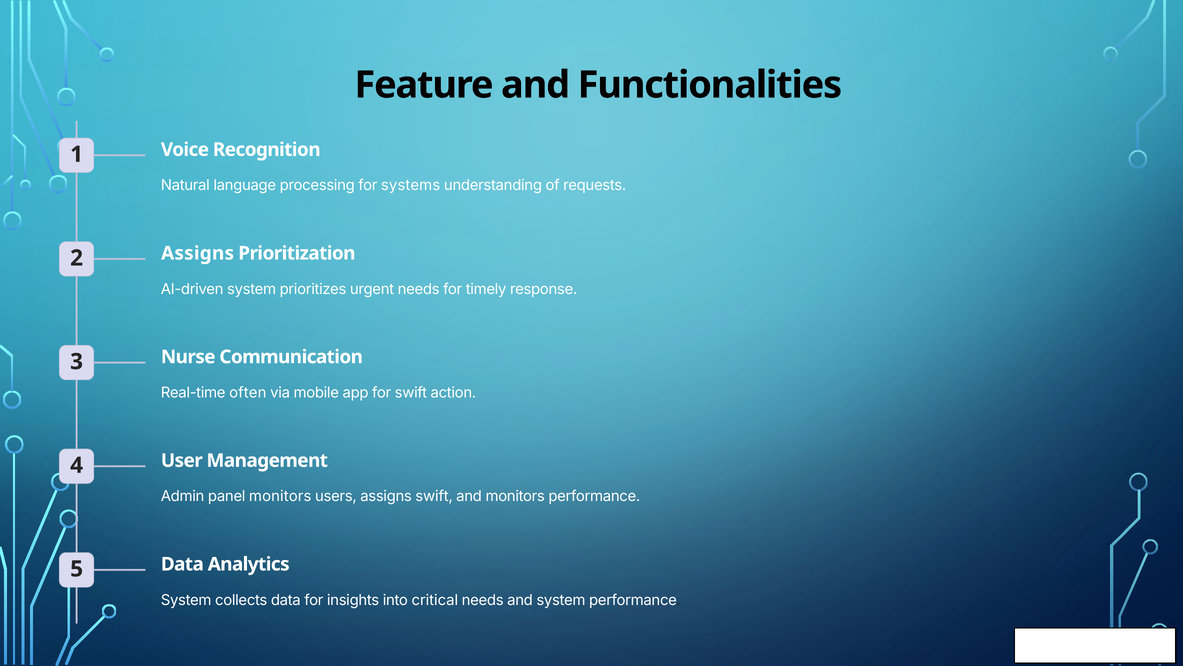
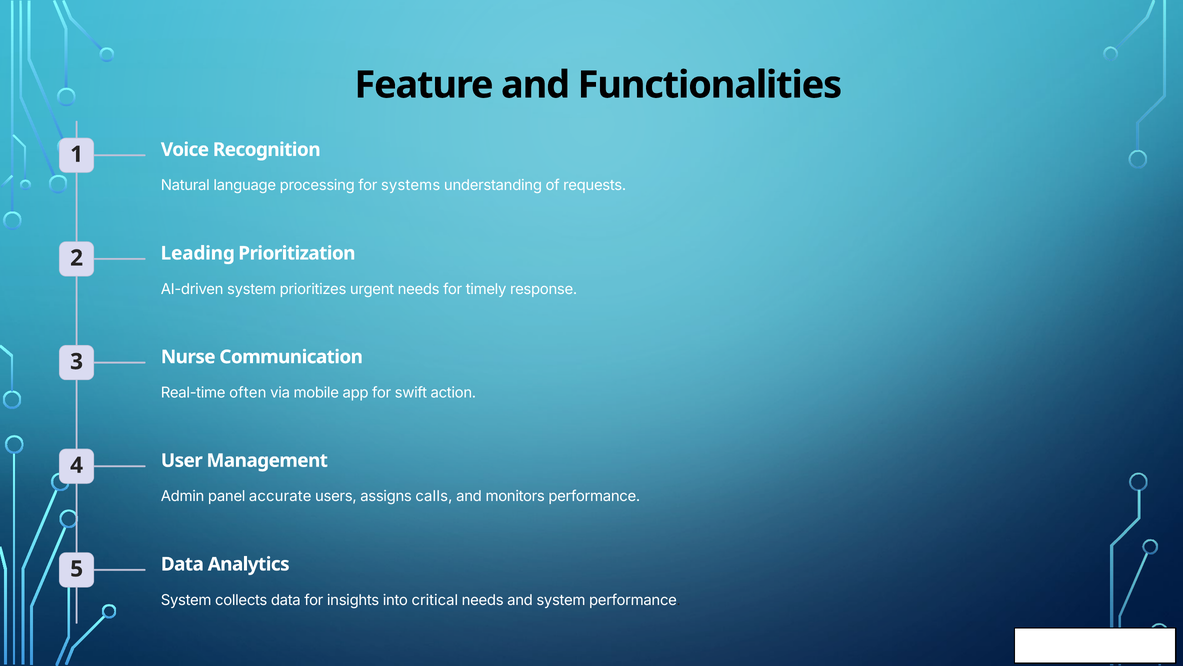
2 Assigns: Assigns -> Leading
panel monitors: monitors -> accurate
assigns swift: swift -> calls
